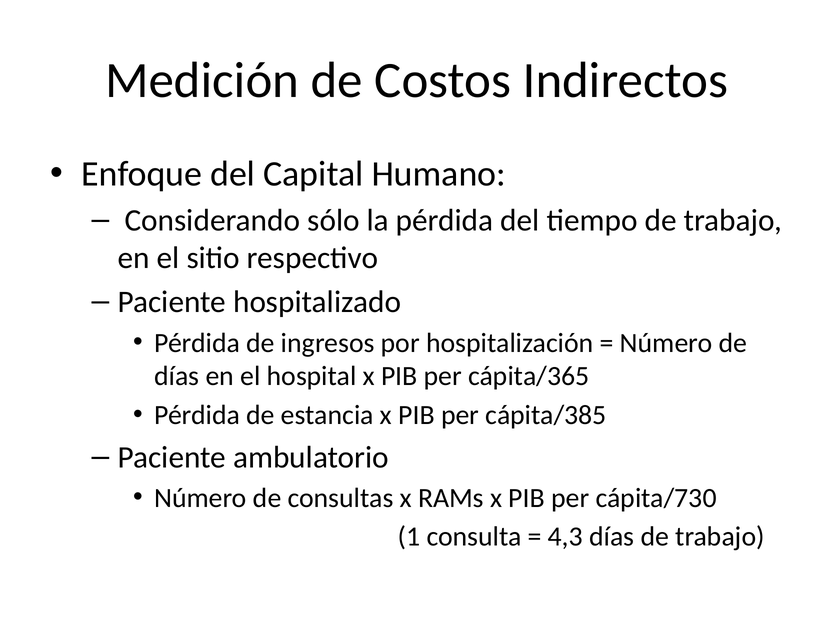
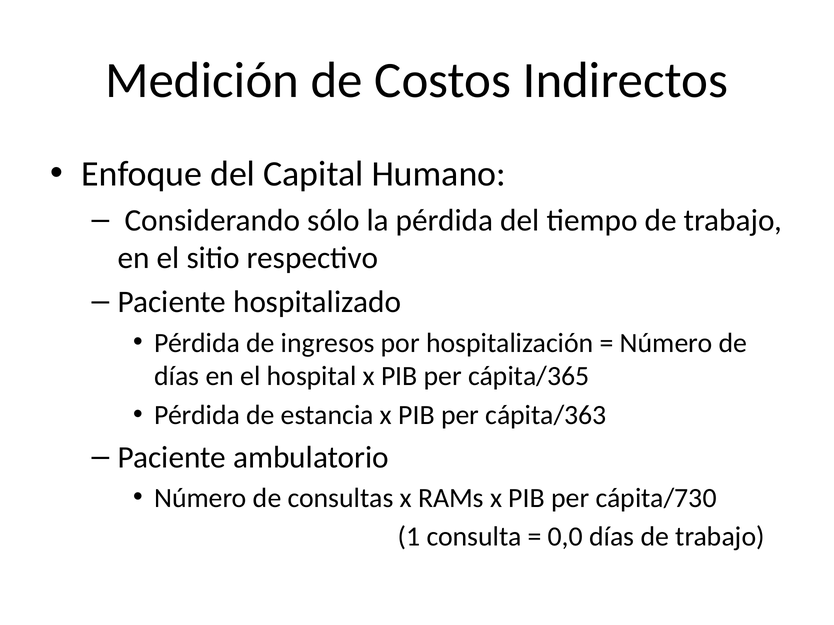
cápita/385: cápita/385 -> cápita/363
4,3: 4,3 -> 0,0
